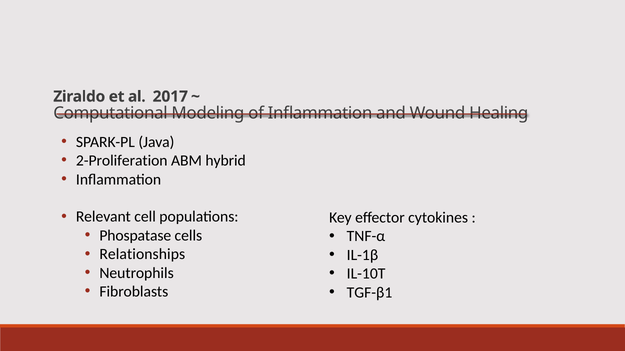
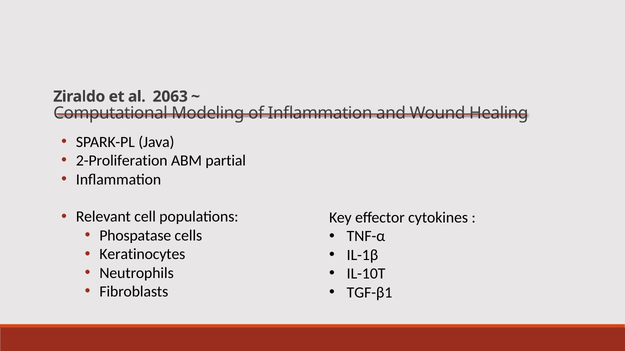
2017: 2017 -> 2063
hybrid: hybrid -> partial
Relationships: Relationships -> Keratinocytes
